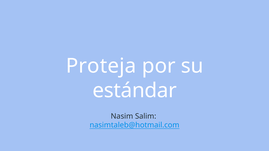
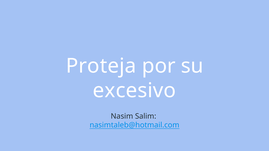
estándar: estándar -> excesivo
